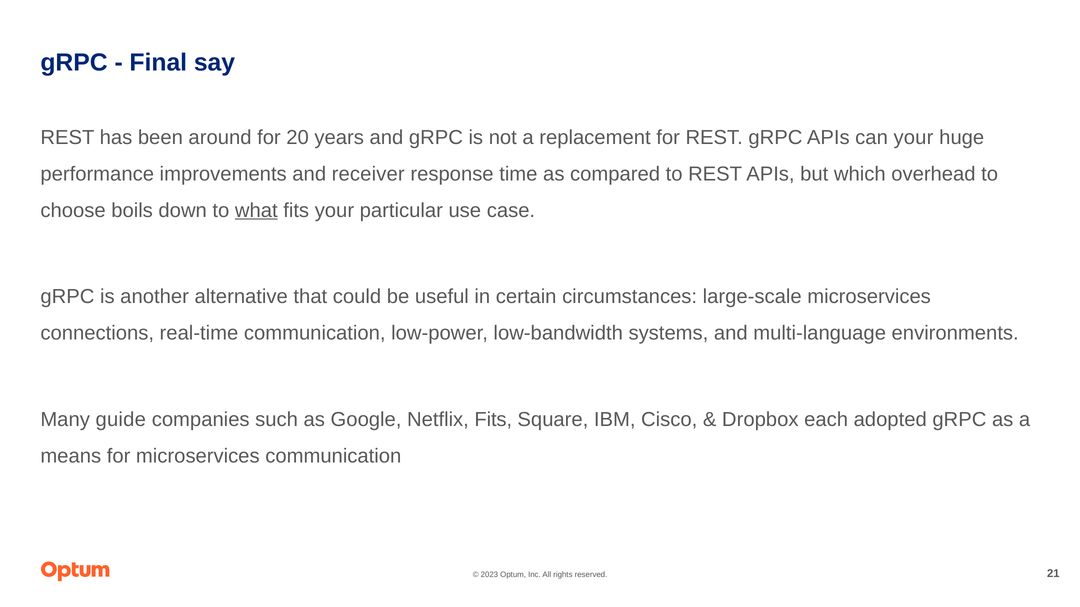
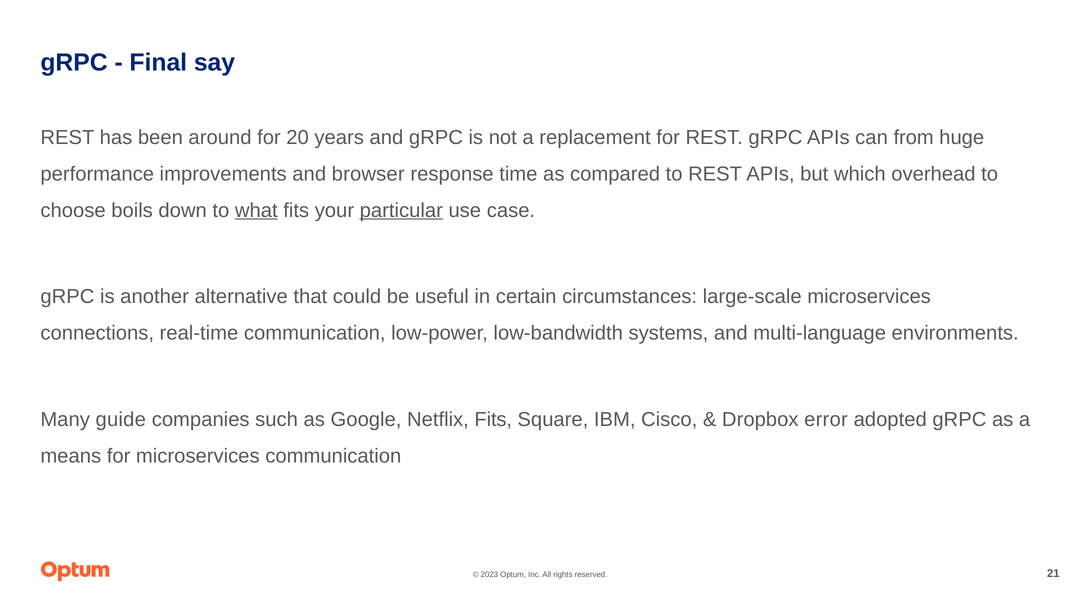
can your: your -> from
receiver: receiver -> browser
particular underline: none -> present
each: each -> error
